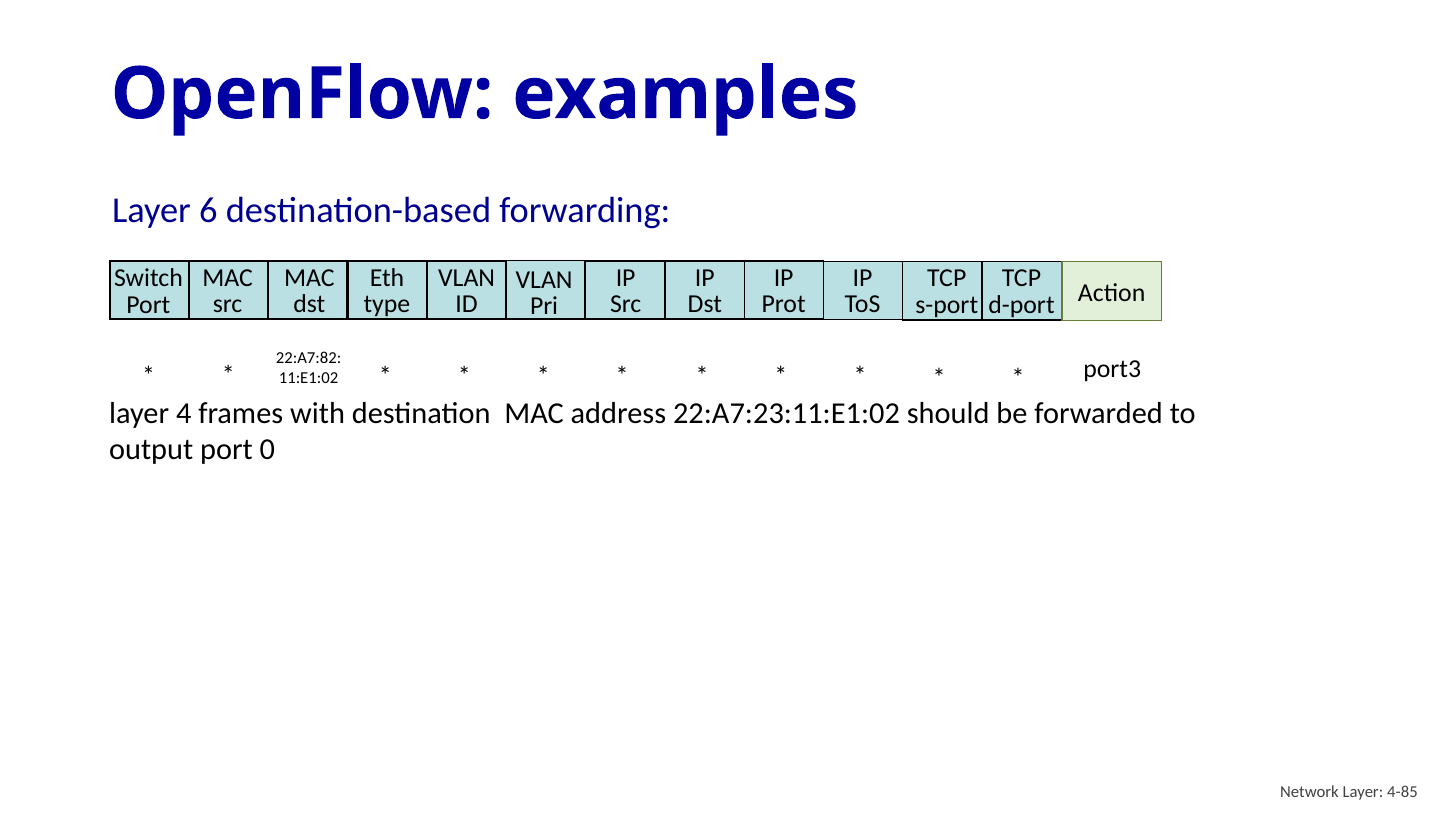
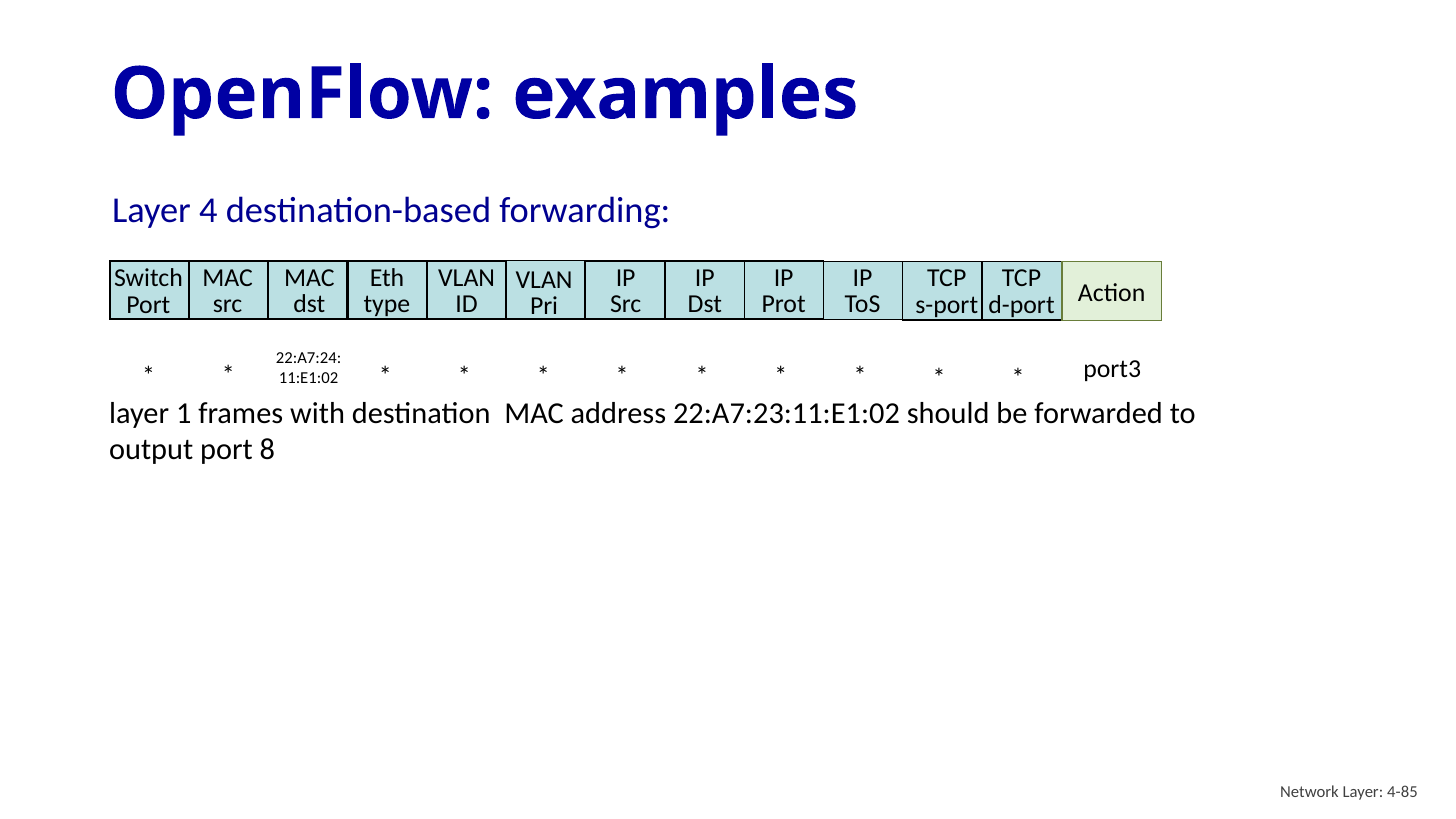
6: 6 -> 4
22:A7:82: 22:A7:82 -> 22:A7:24
4: 4 -> 1
0: 0 -> 8
